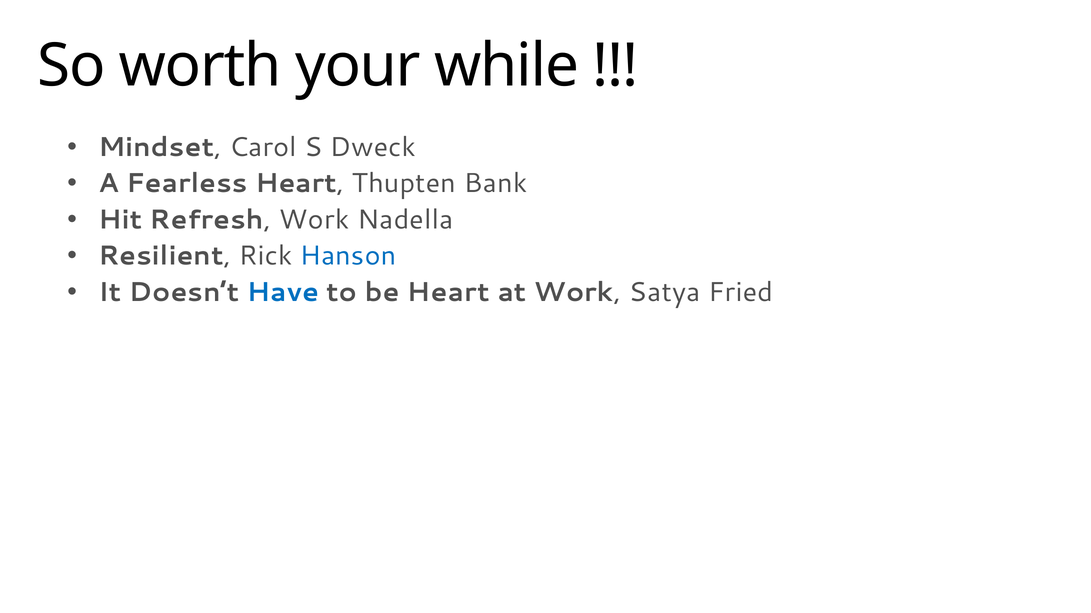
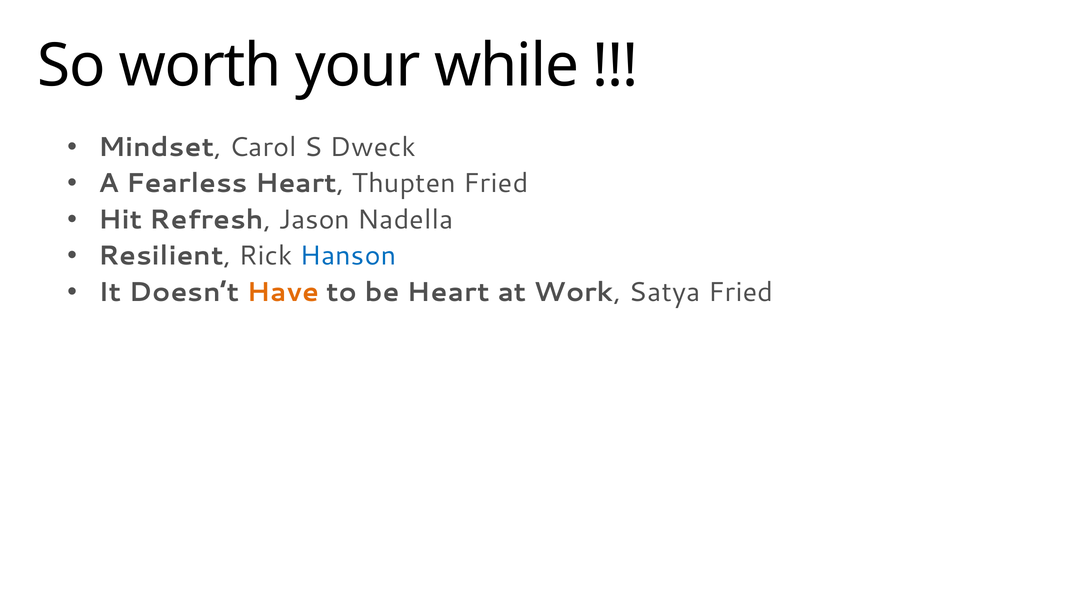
Thupten Bank: Bank -> Fried
Refresh Work: Work -> Jason
Have colour: blue -> orange
